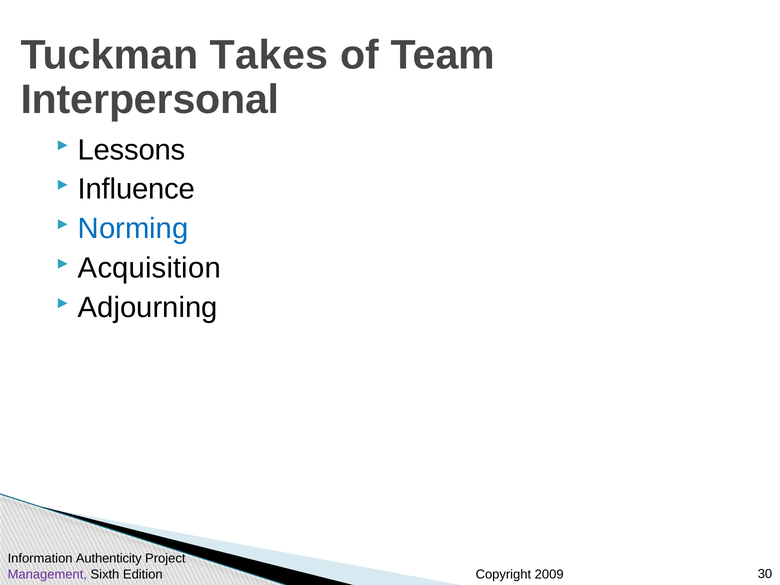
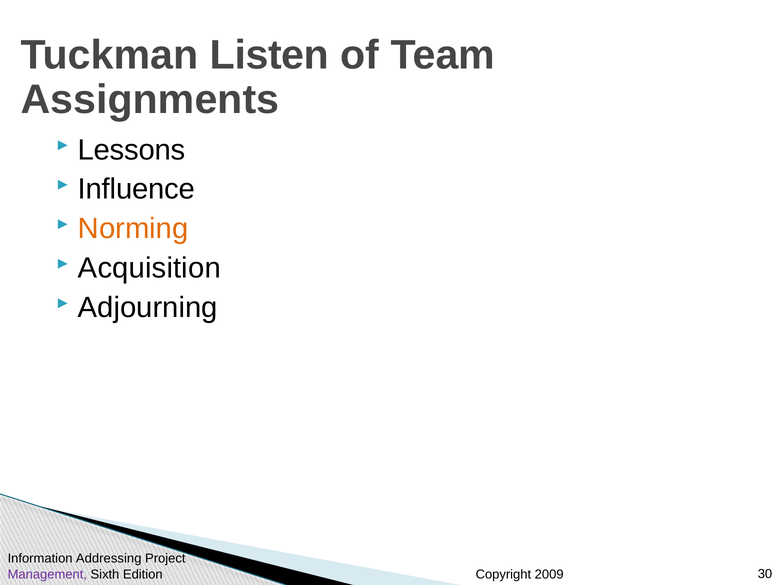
Takes: Takes -> Listen
Interpersonal: Interpersonal -> Assignments
Norming colour: blue -> orange
Authenticity: Authenticity -> Addressing
